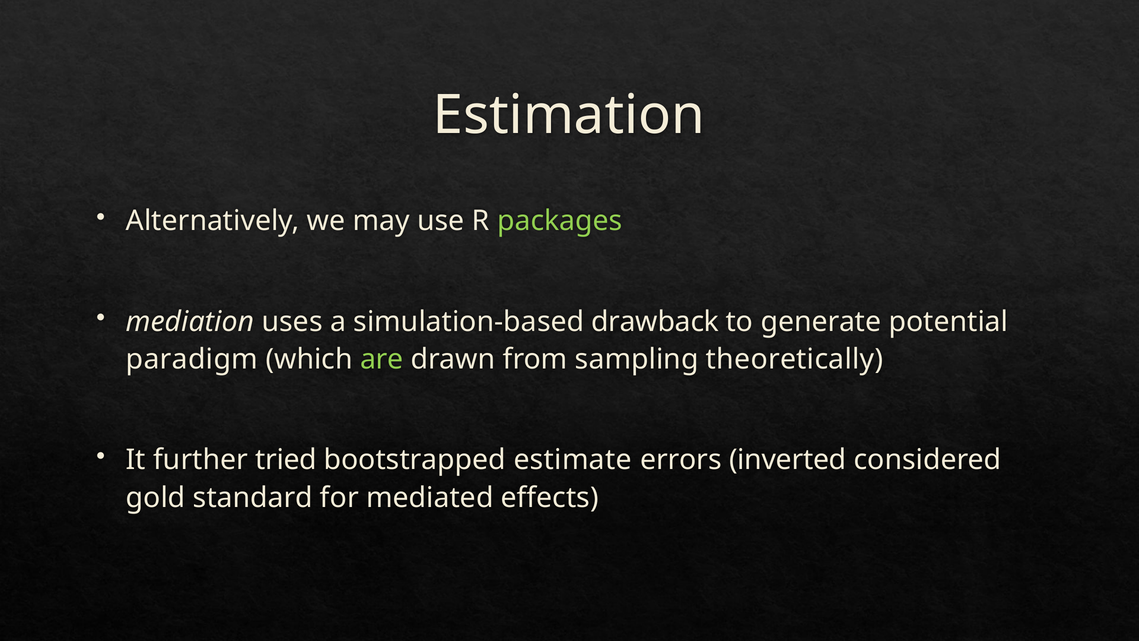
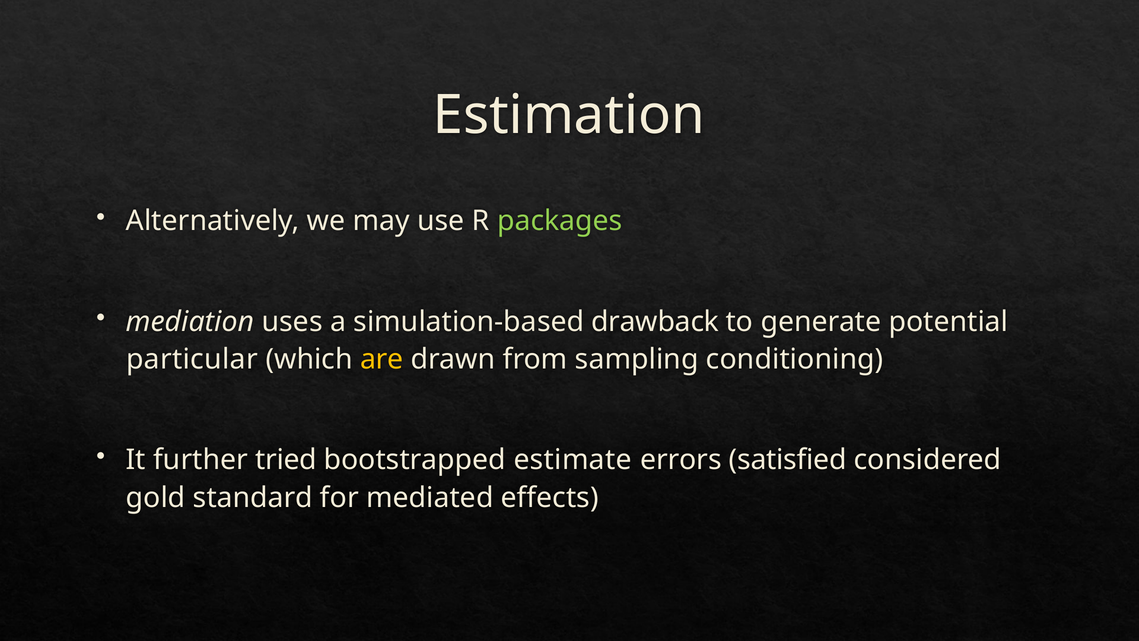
paradigm: paradigm -> particular
are colour: light green -> yellow
theoretically: theoretically -> conditioning
inverted: inverted -> satisfied
